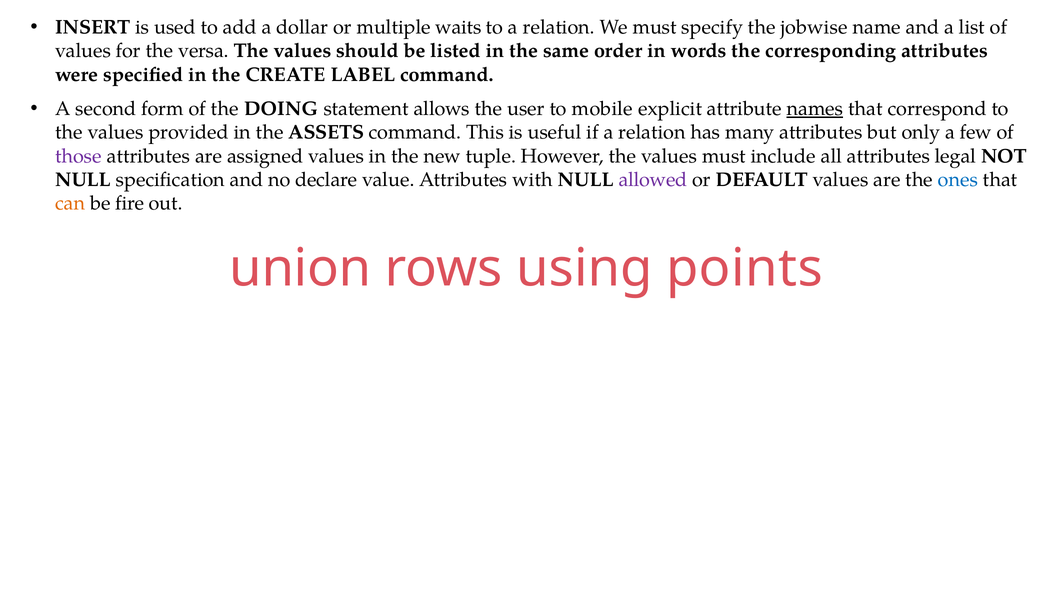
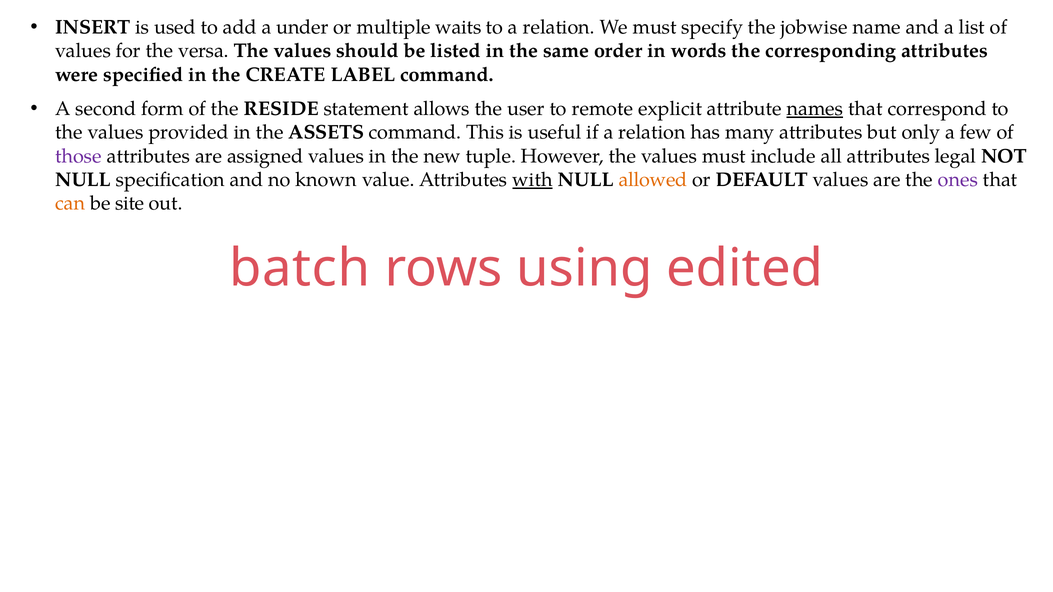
dollar: dollar -> under
DOING: DOING -> RESIDE
mobile: mobile -> remote
declare: declare -> known
with underline: none -> present
allowed colour: purple -> orange
ones colour: blue -> purple
fire: fire -> site
union: union -> batch
points: points -> edited
